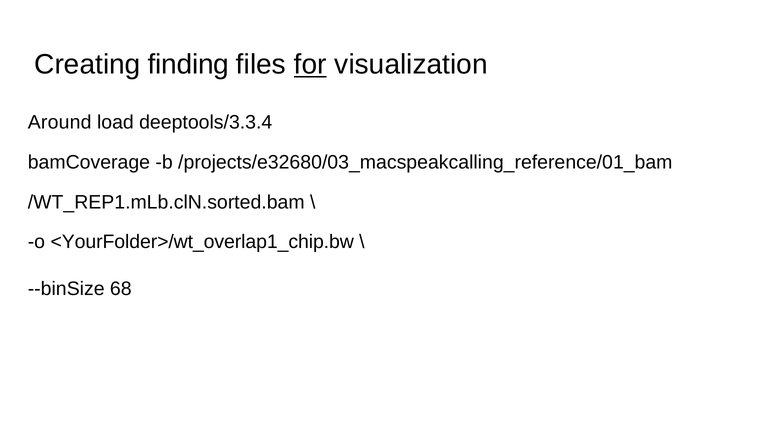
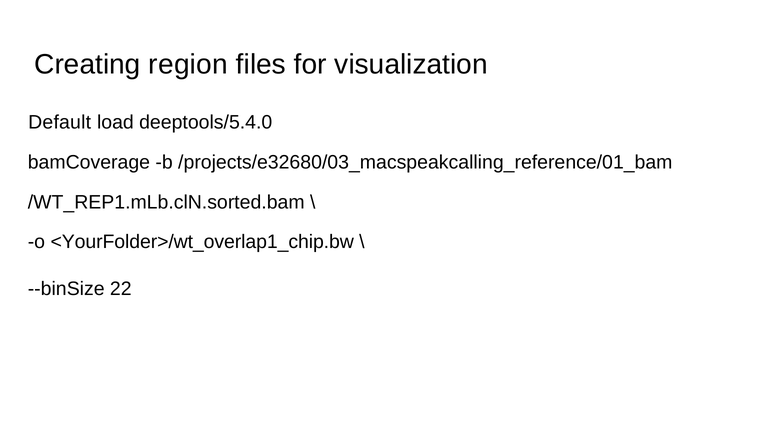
finding: finding -> region
for underline: present -> none
Around: Around -> Default
deeptools/3.3.4: deeptools/3.3.4 -> deeptools/5.4.0
68: 68 -> 22
